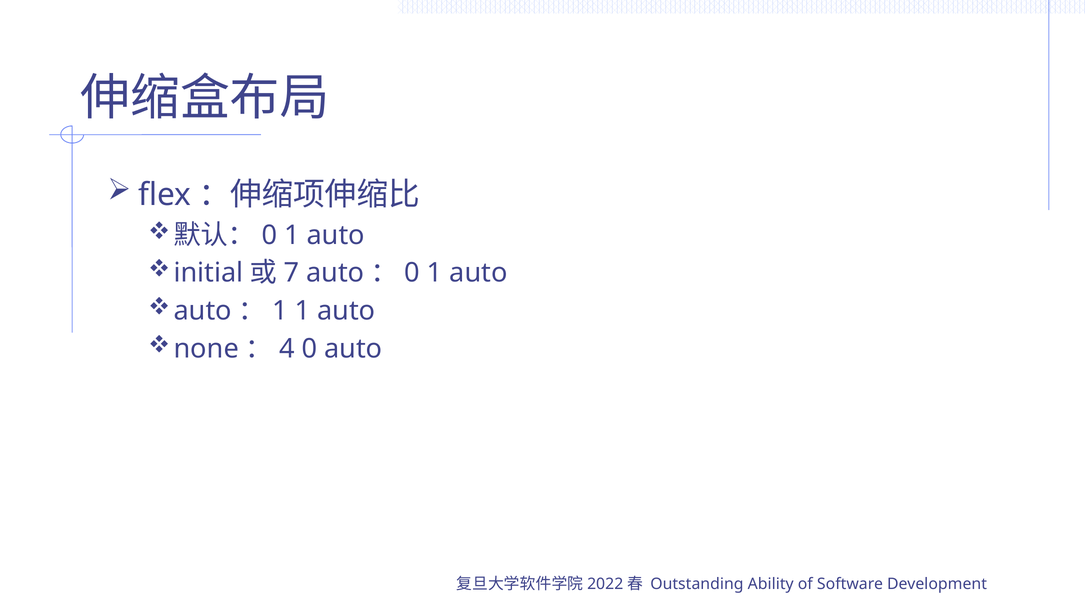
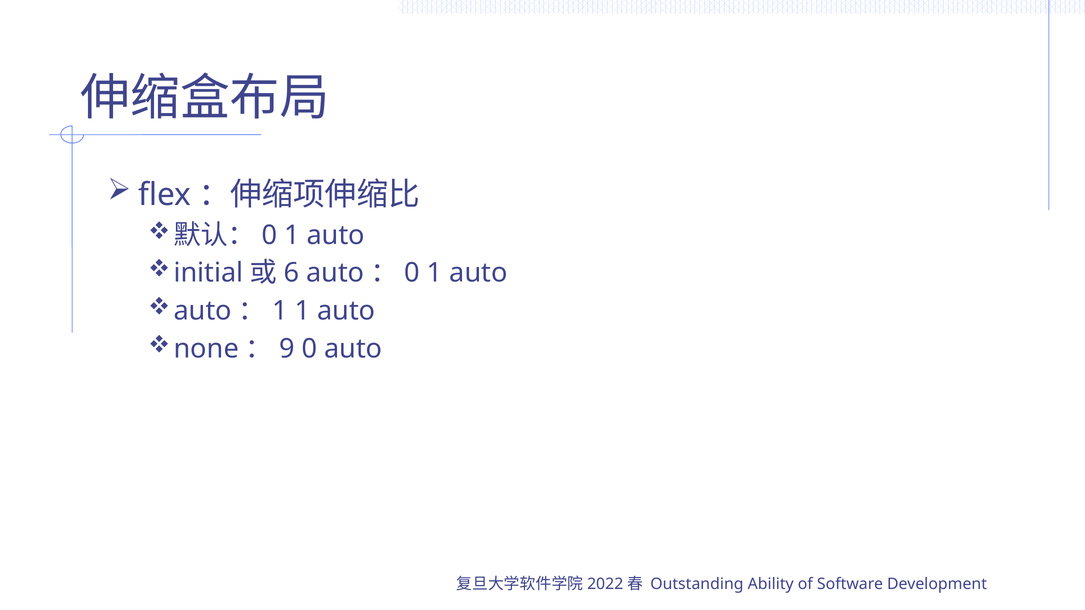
7: 7 -> 6
4: 4 -> 9
